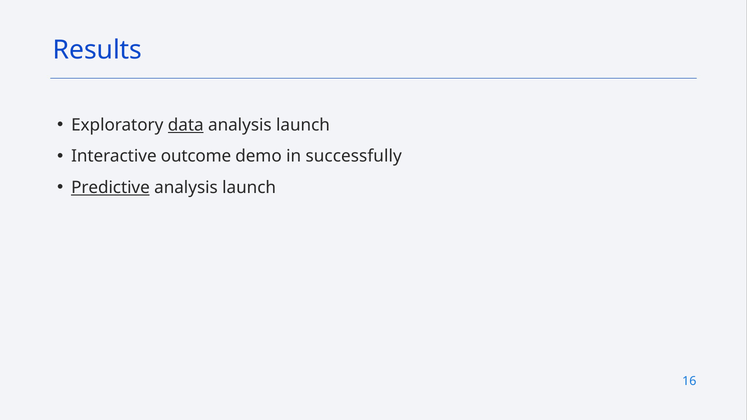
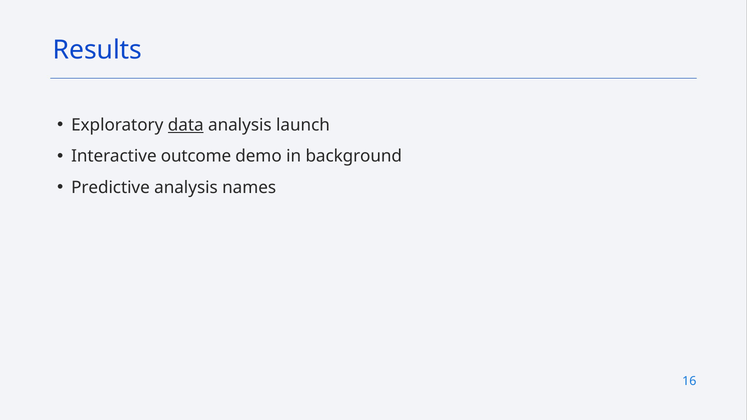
successfully: successfully -> background
Predictive underline: present -> none
launch at (249, 188): launch -> names
